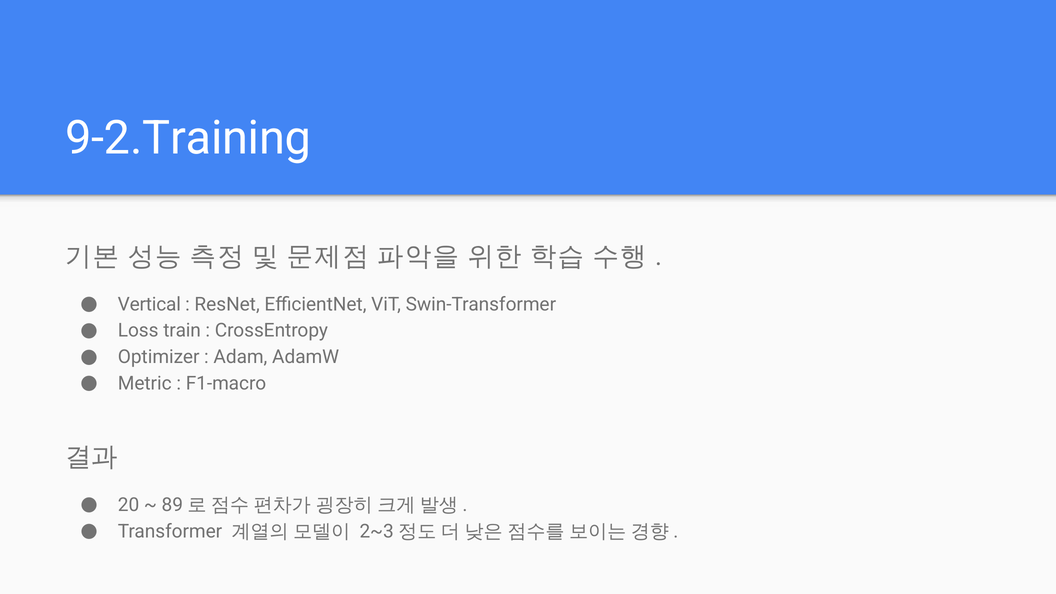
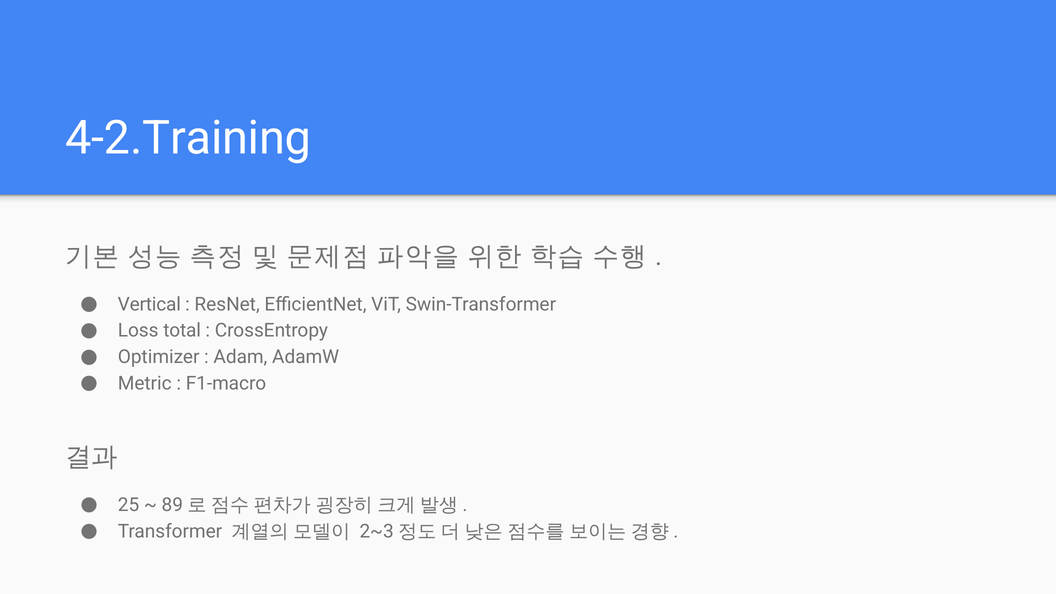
9-2.Training: 9-2.Training -> 4-2.Training
train: train -> total
20: 20 -> 25
